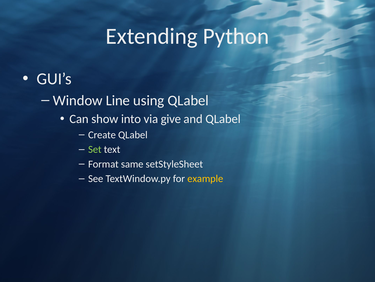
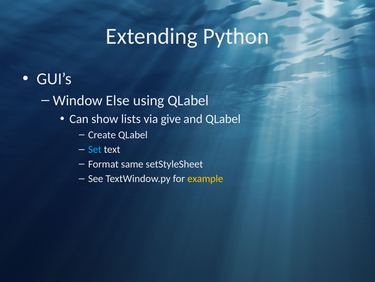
Line: Line -> Else
into: into -> lists
Set colour: light green -> light blue
